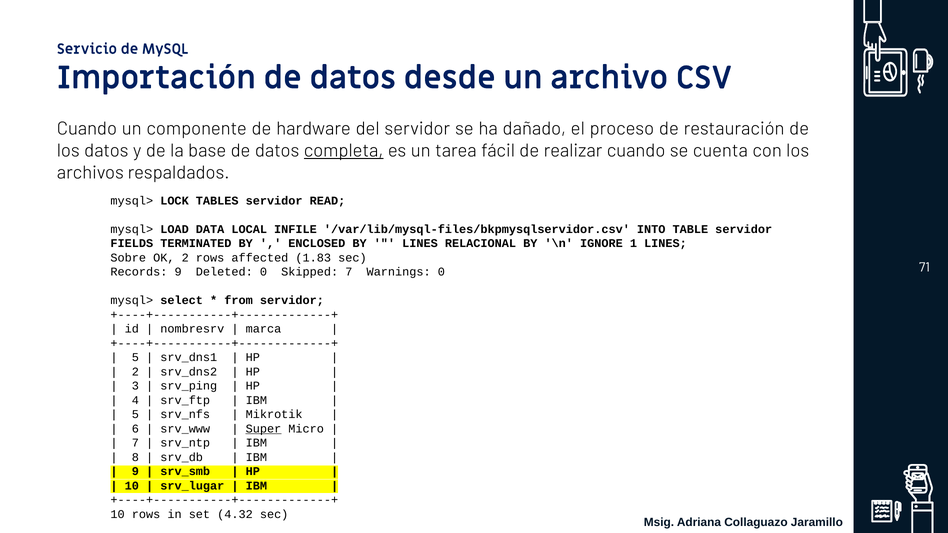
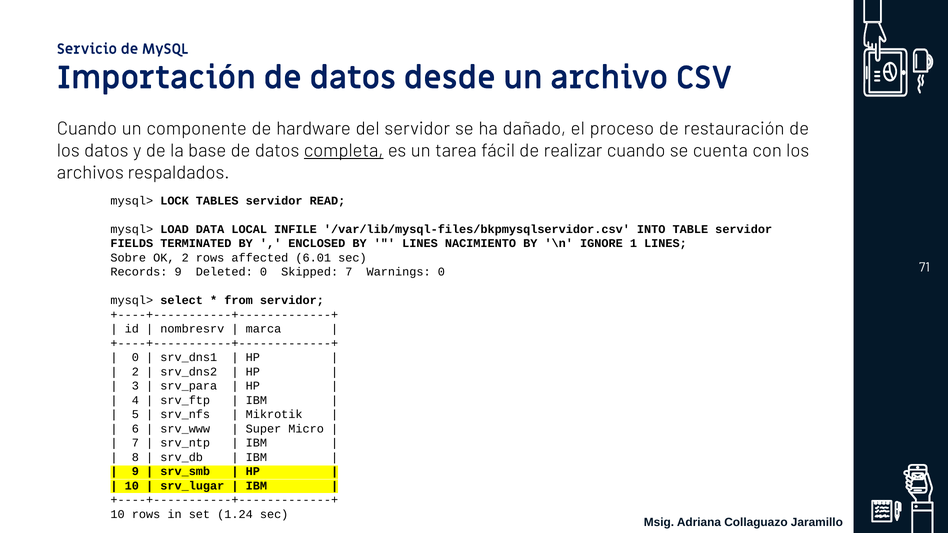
RELACIONAL: RELACIONAL -> NACIMIENTO
1.83: 1.83 -> 6.01
5 at (135, 358): 5 -> 0
srv_ping: srv_ping -> srv_para
Super underline: present -> none
4.32: 4.32 -> 1.24
